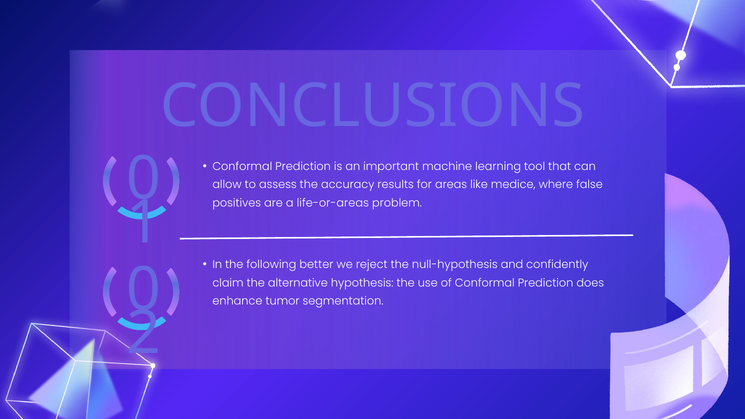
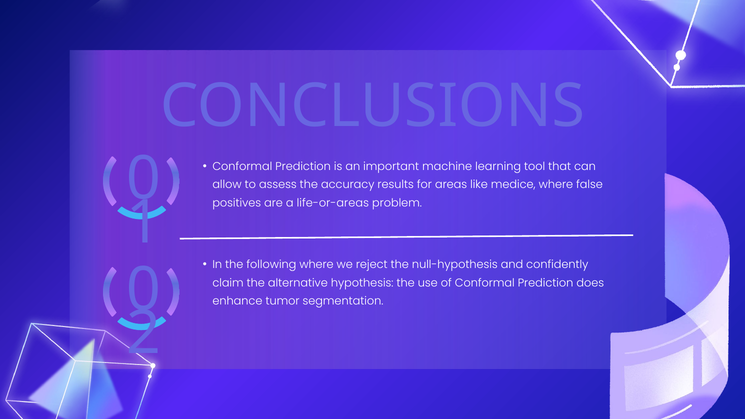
following better: better -> where
